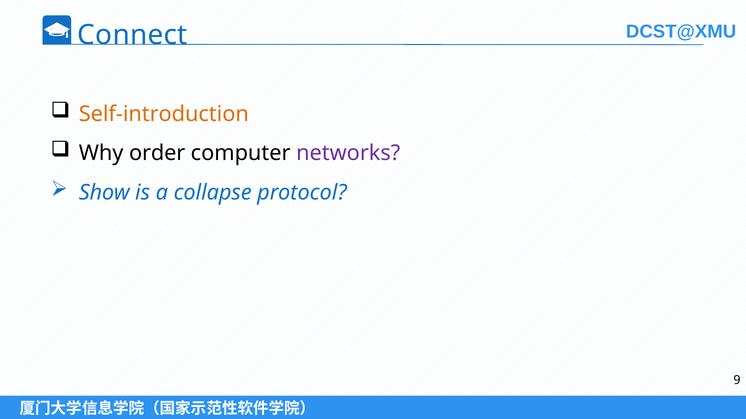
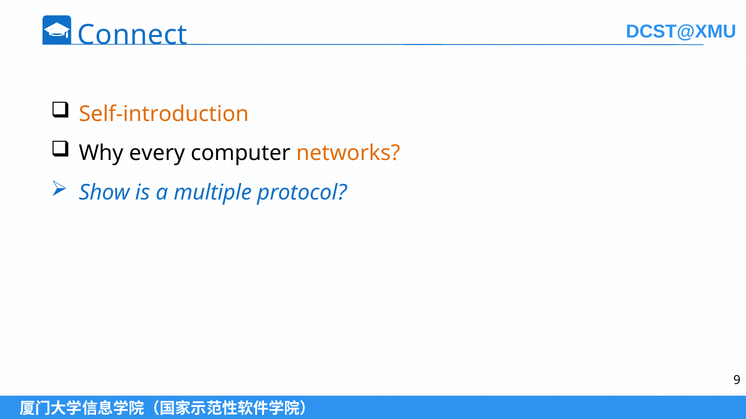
order: order -> every
networks colour: purple -> orange
collapse: collapse -> multiple
